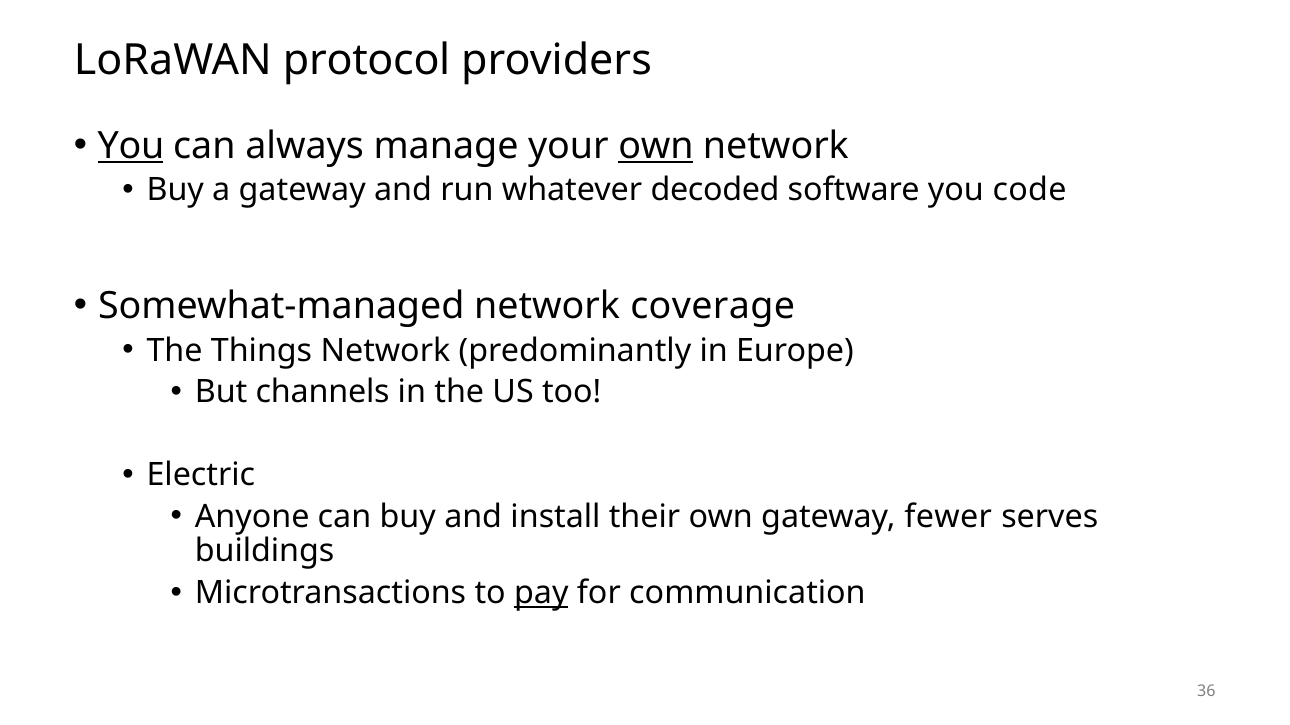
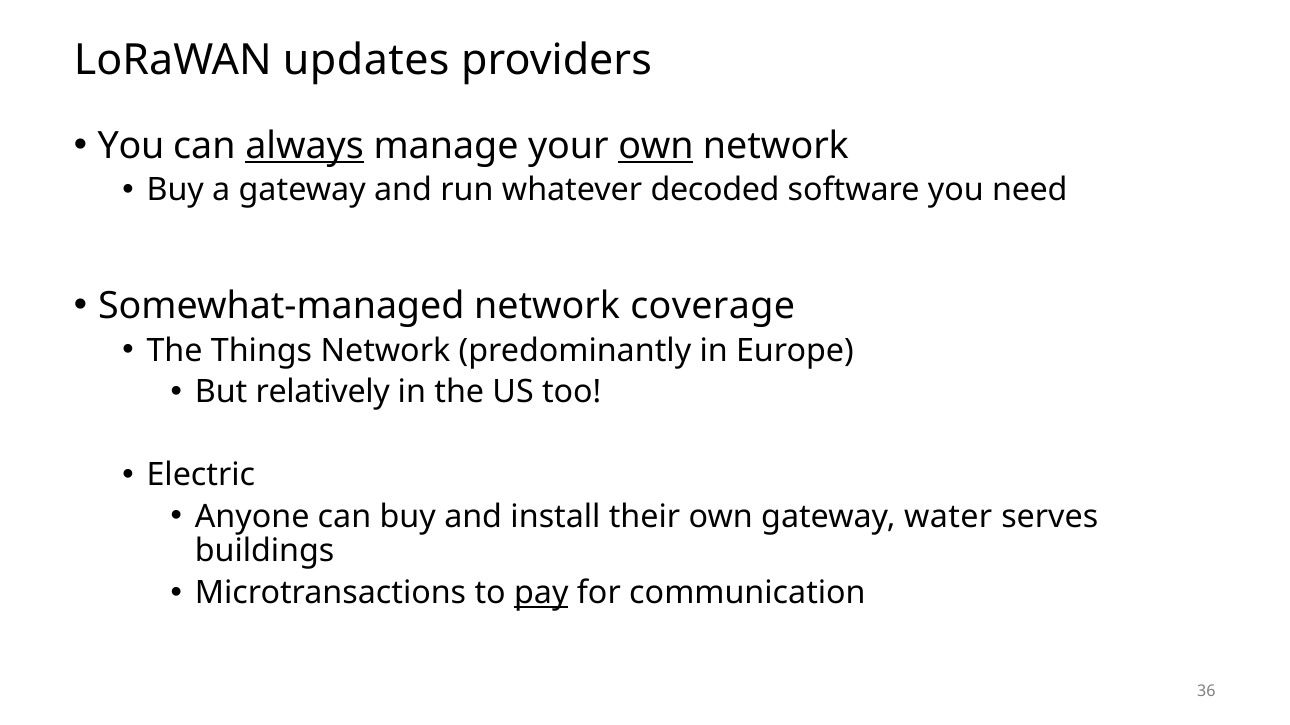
protocol: protocol -> updates
You at (131, 146) underline: present -> none
always underline: none -> present
code: code -> need
channels: channels -> relatively
fewer: fewer -> water
